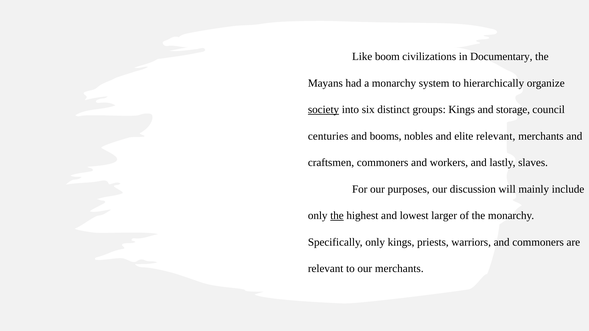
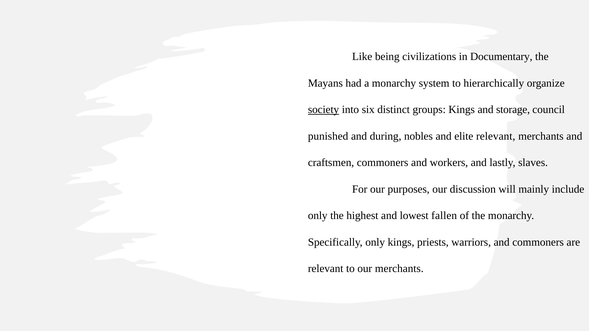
boom: boom -> being
centuries: centuries -> punished
booms: booms -> during
the at (337, 216) underline: present -> none
larger: larger -> fallen
